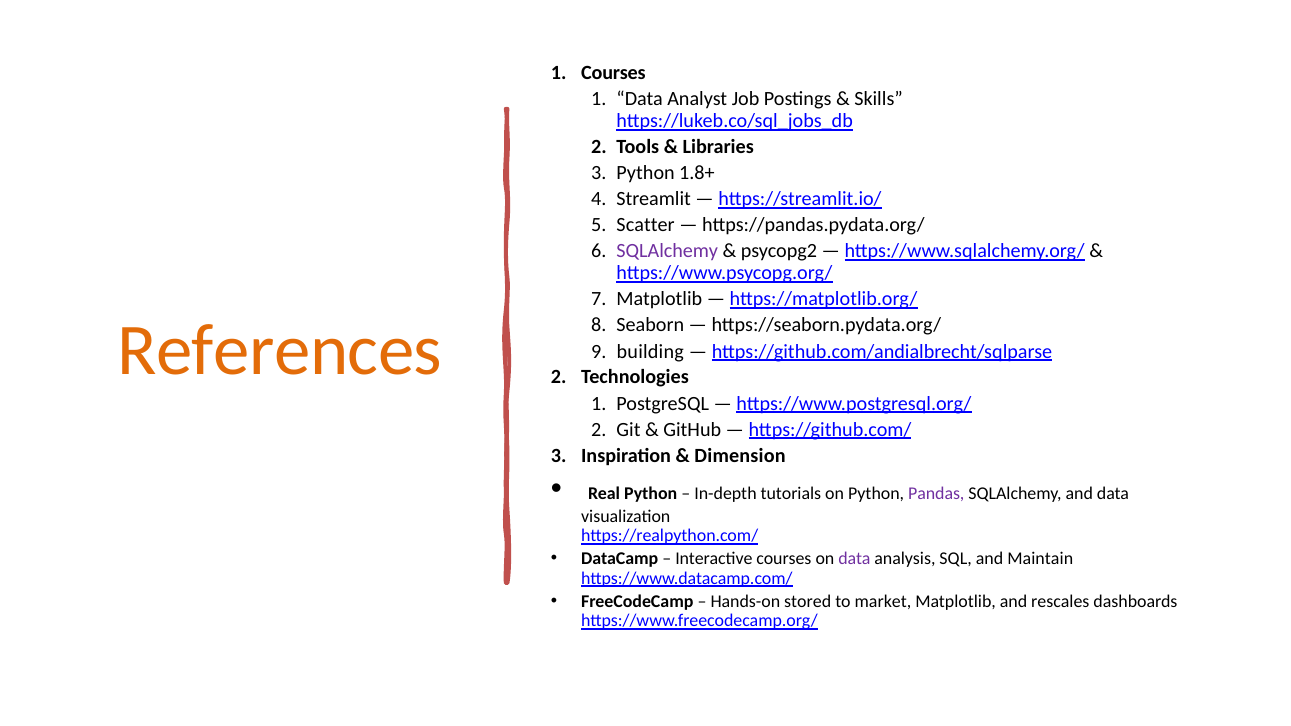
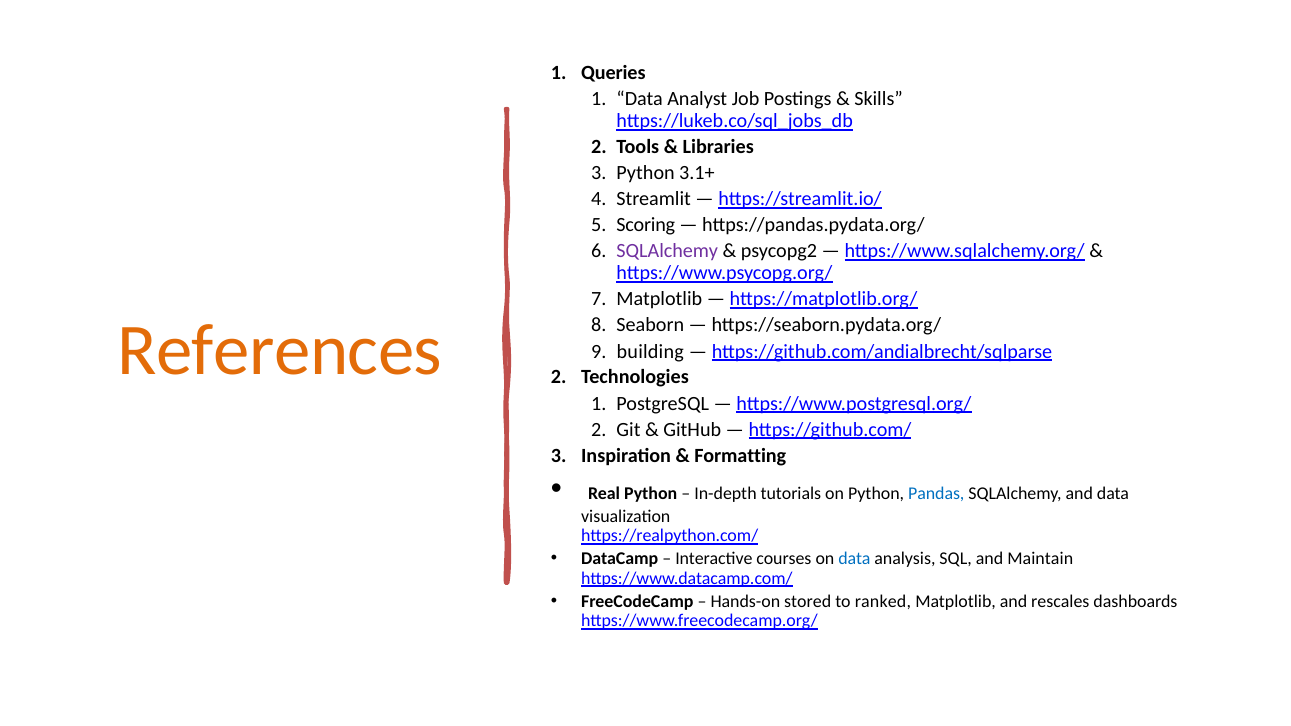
Courses at (613, 73): Courses -> Queries
1.8+: 1.8+ -> 3.1+
Scatter: Scatter -> Scoring
Dimension: Dimension -> Formatting
Pandas colour: purple -> blue
data at (854, 559) colour: purple -> blue
market: market -> ranked
